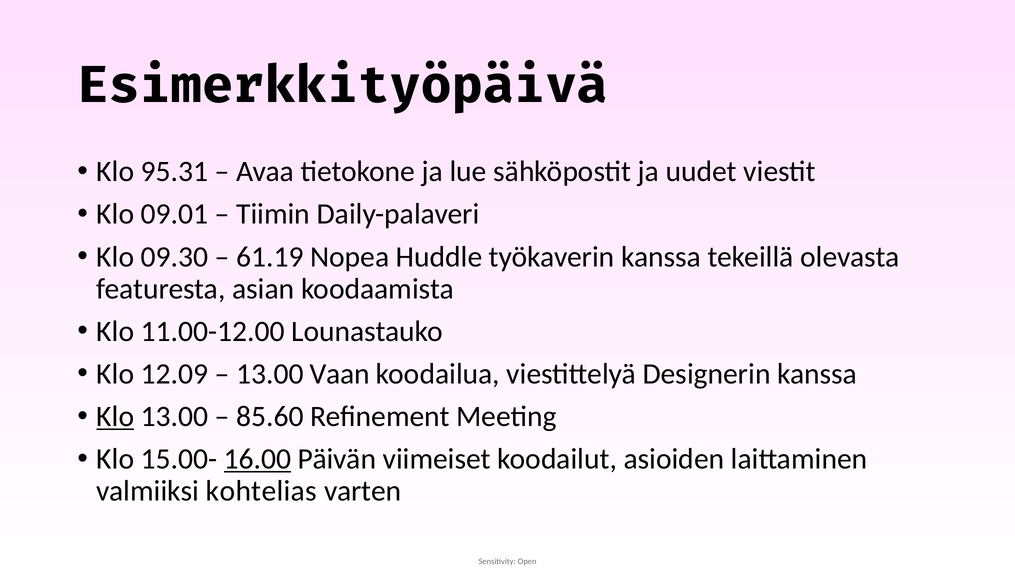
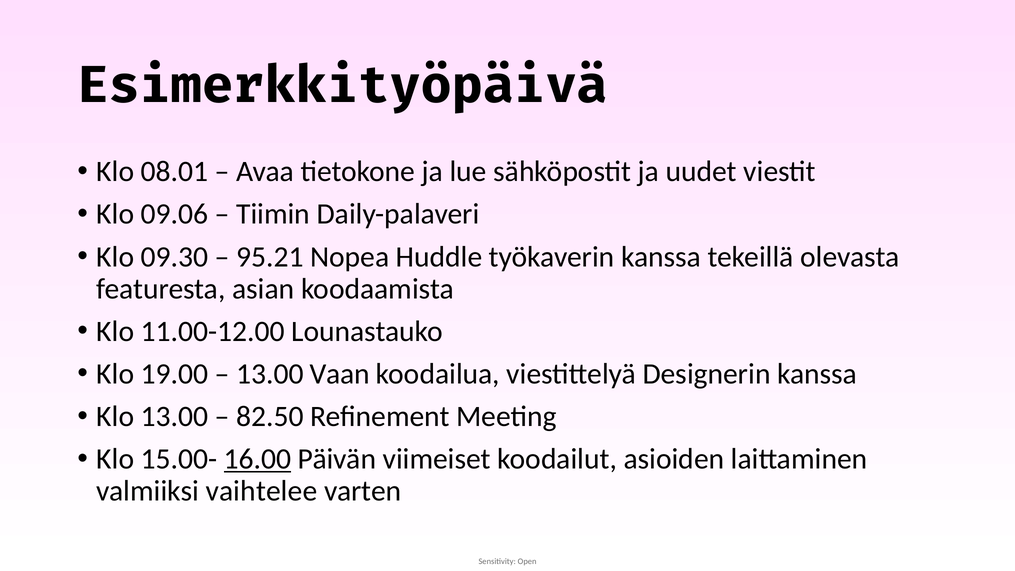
95.31: 95.31 -> 08.01
09.01: 09.01 -> 09.06
61.19: 61.19 -> 95.21
12.09: 12.09 -> 19.00
Klo at (115, 416) underline: present -> none
85.60: 85.60 -> 82.50
kohtelias: kohtelias -> vaihtelee
